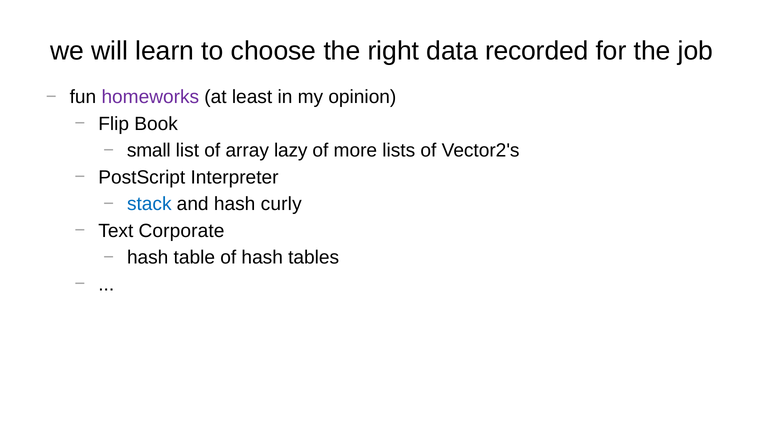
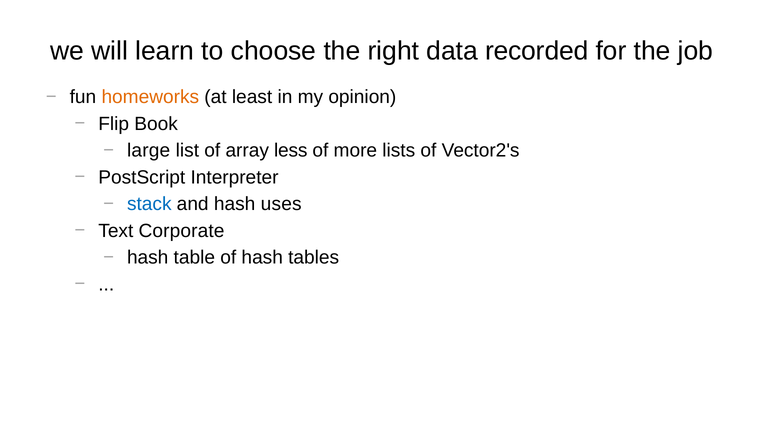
homeworks colour: purple -> orange
small: small -> large
lazy: lazy -> less
curly: curly -> uses
